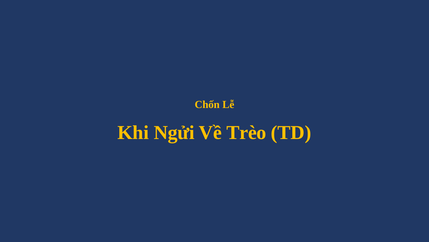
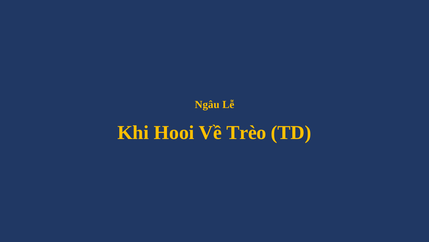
Chốn: Chốn -> Ngâu
Ngửi: Ngửi -> Hooi
